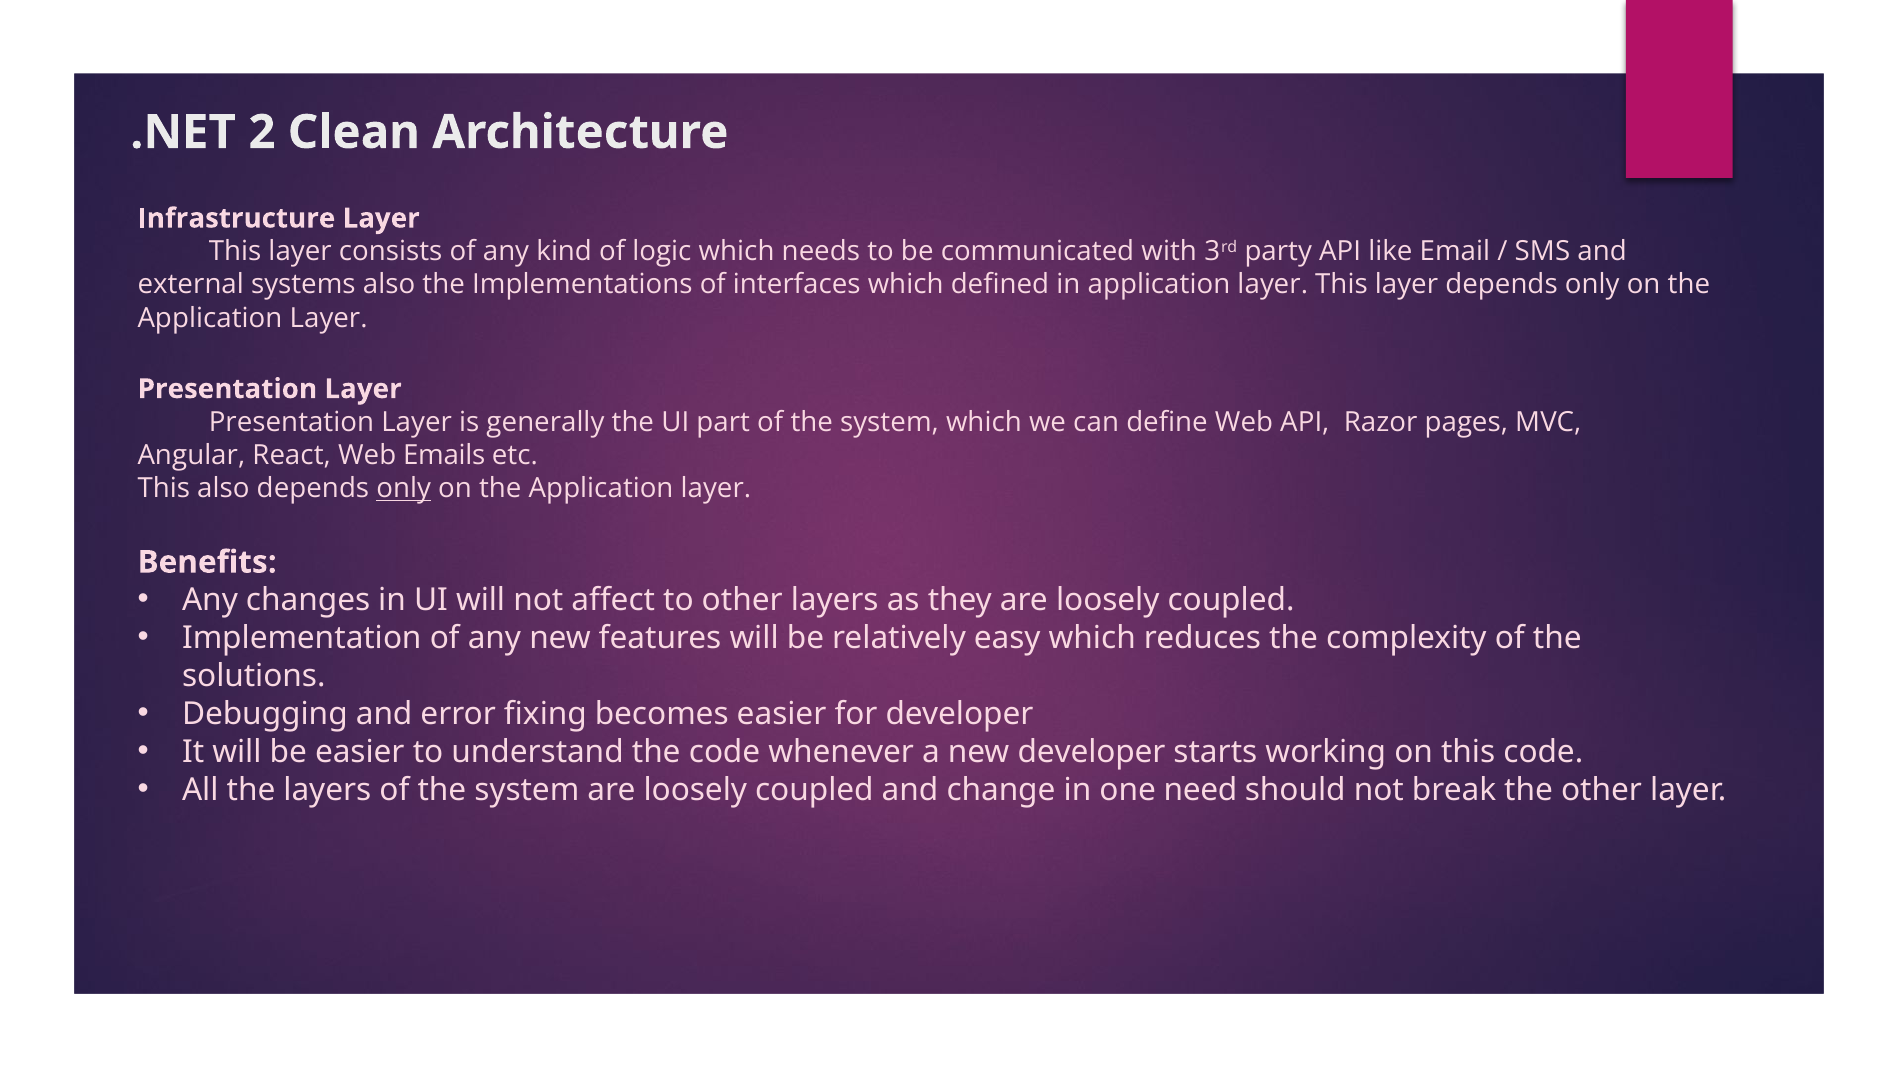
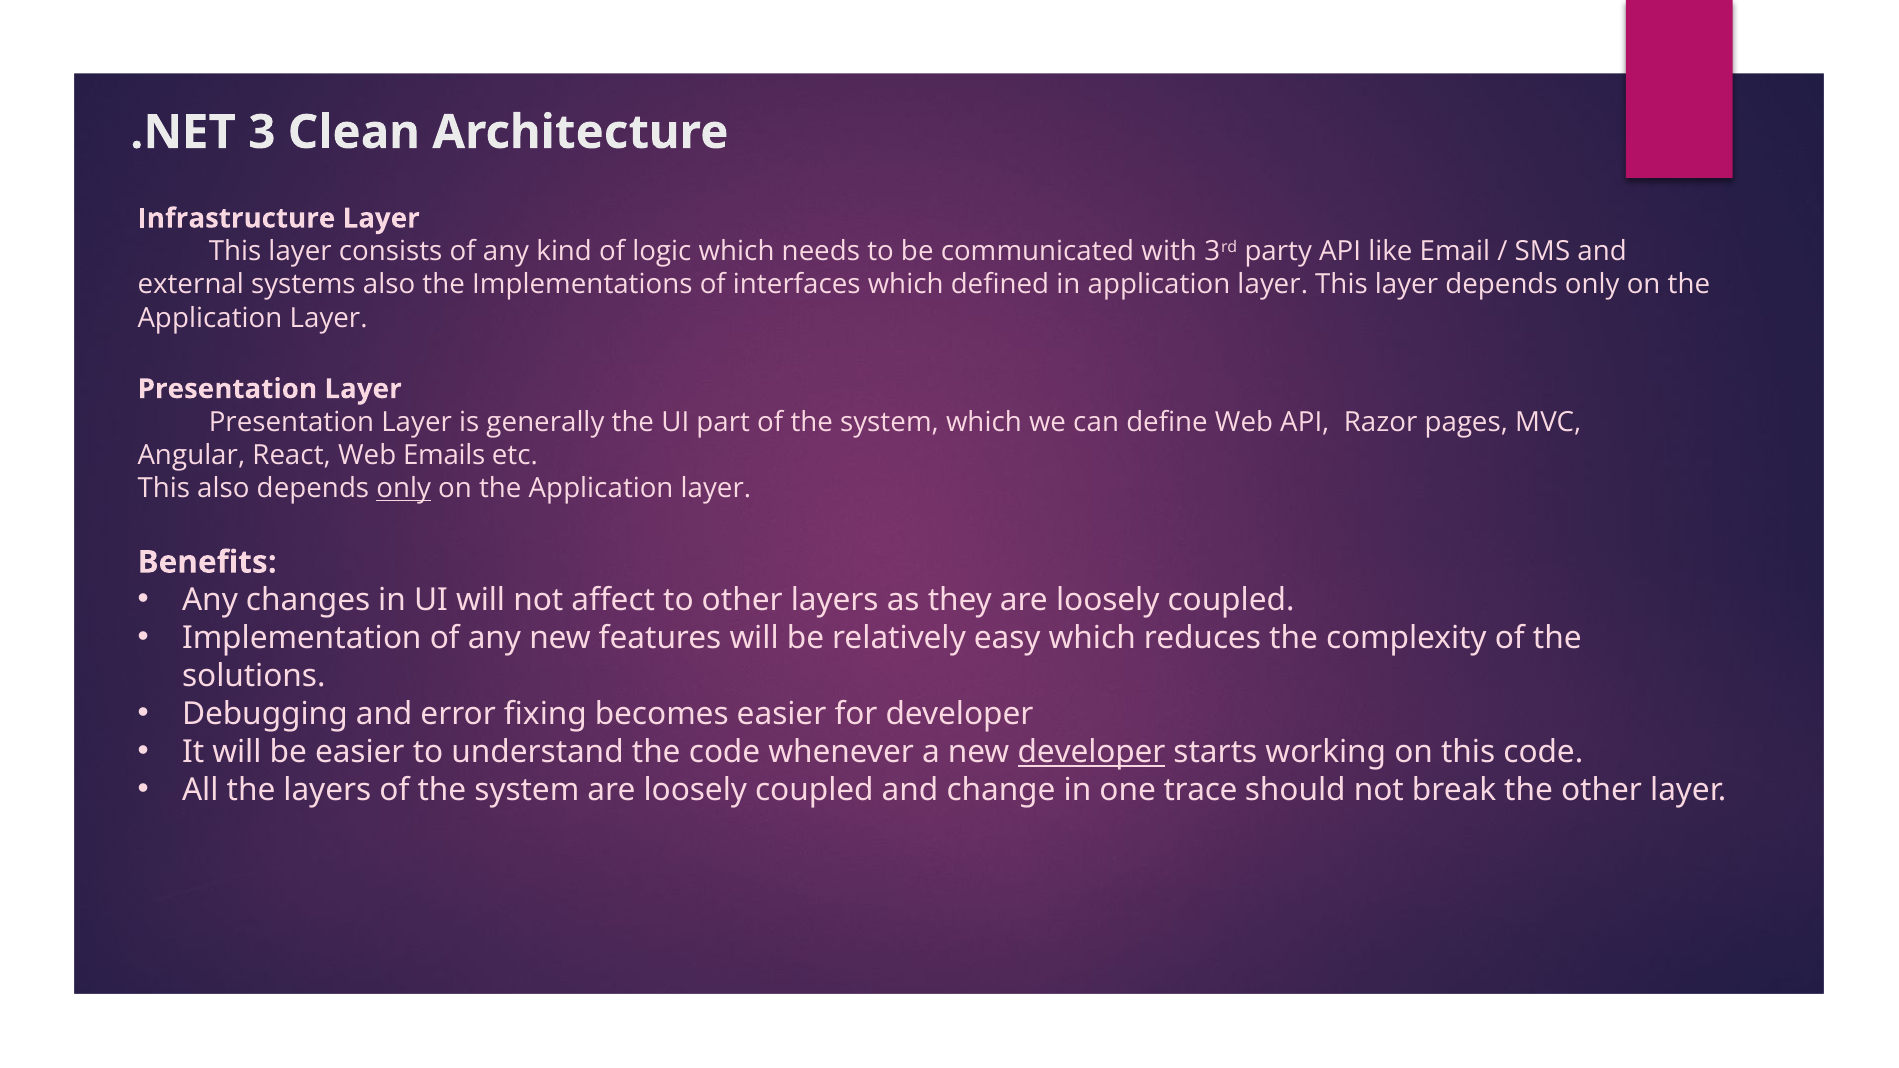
2: 2 -> 3
developer at (1092, 752) underline: none -> present
need: need -> trace
